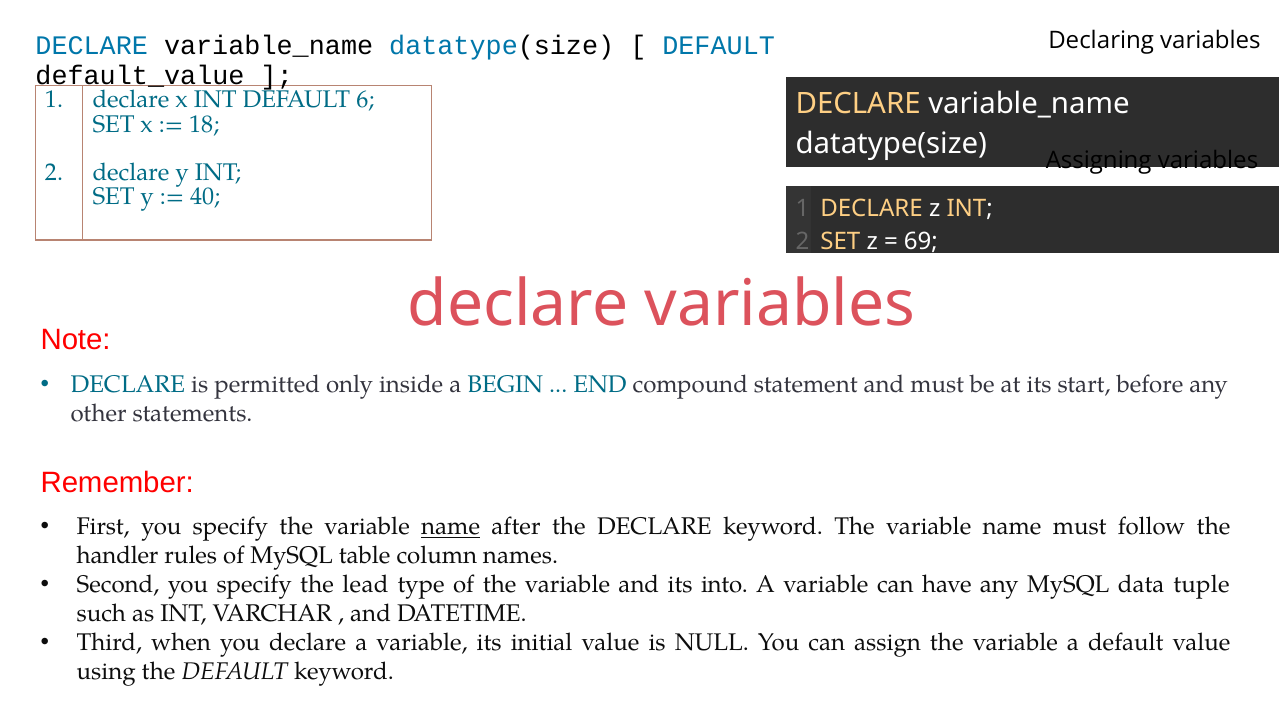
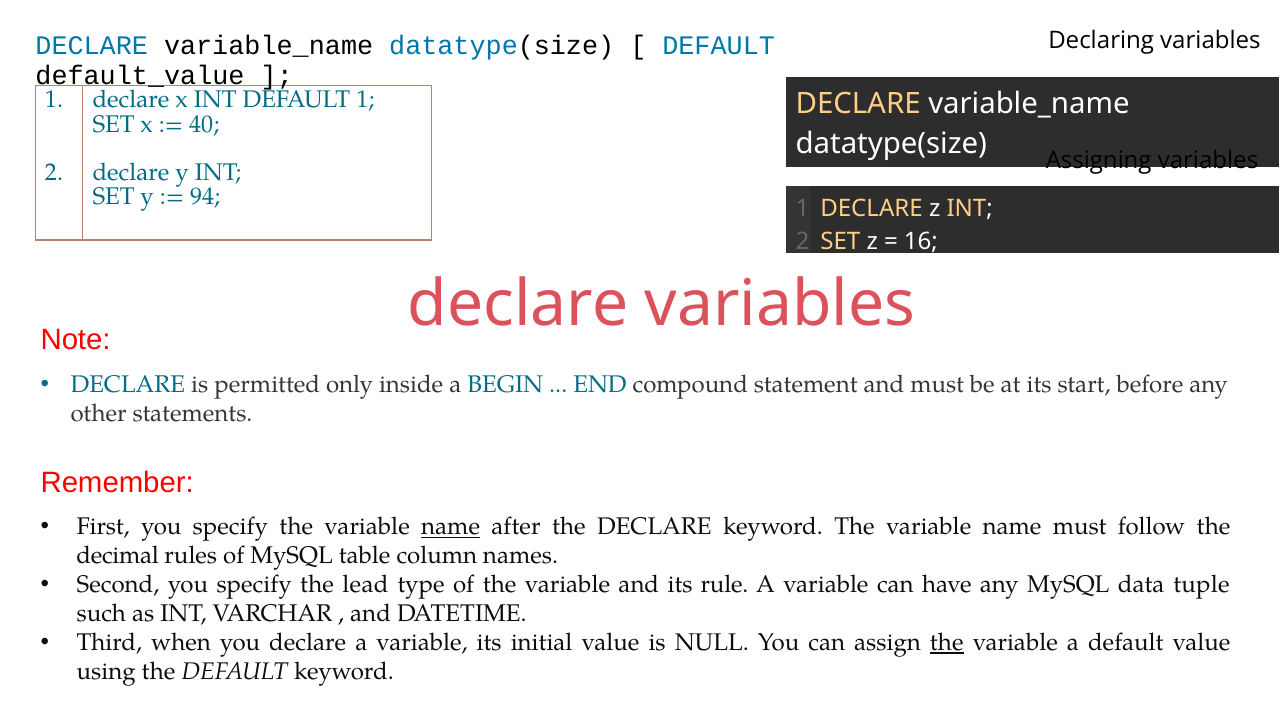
DEFAULT 6: 6 -> 1
18: 18 -> 40
40: 40 -> 94
69: 69 -> 16
handler: handler -> decimal
into: into -> rule
the at (947, 643) underline: none -> present
